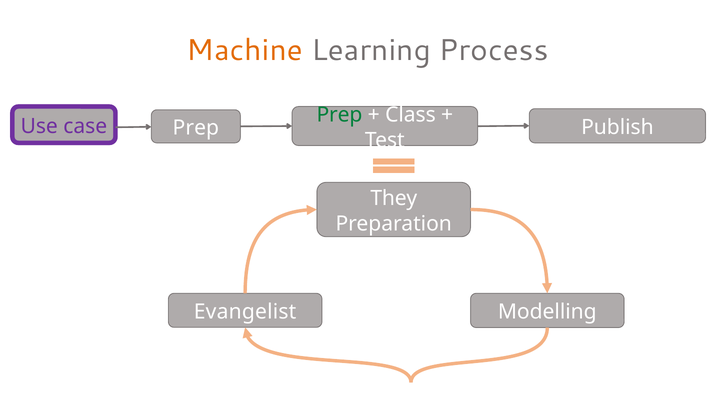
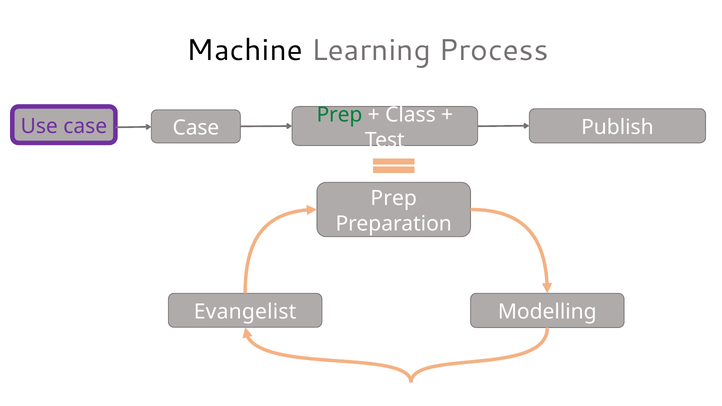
Machine colour: orange -> black
case Prep: Prep -> Case
They at (394, 198): They -> Prep
